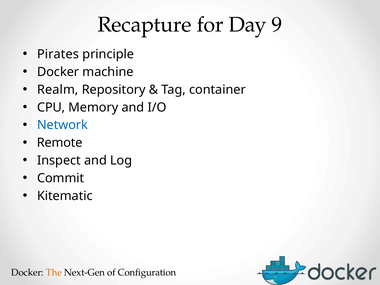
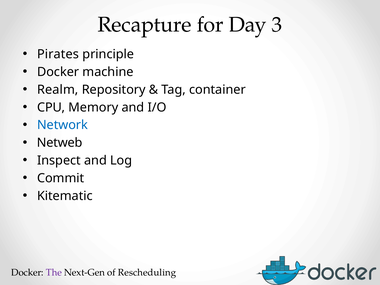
9: 9 -> 3
Remote: Remote -> Netweb
The colour: orange -> purple
Configuration: Configuration -> Rescheduling
